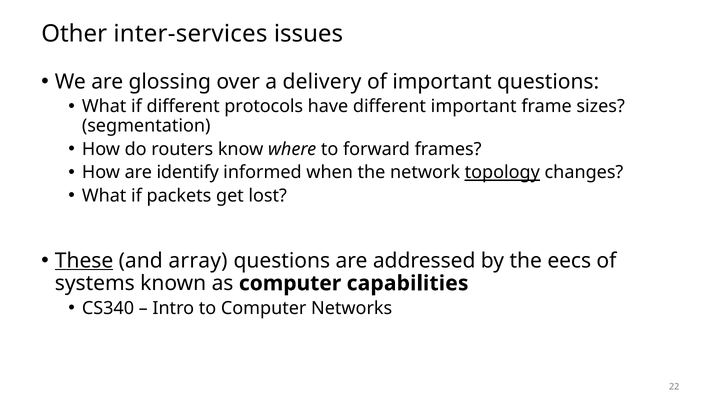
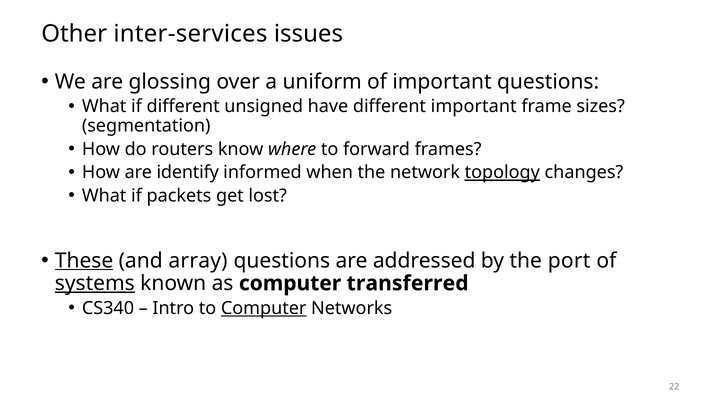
delivery: delivery -> uniform
protocols: protocols -> unsigned
eecs: eecs -> port
systems underline: none -> present
capabilities: capabilities -> transferred
Computer at (264, 308) underline: none -> present
